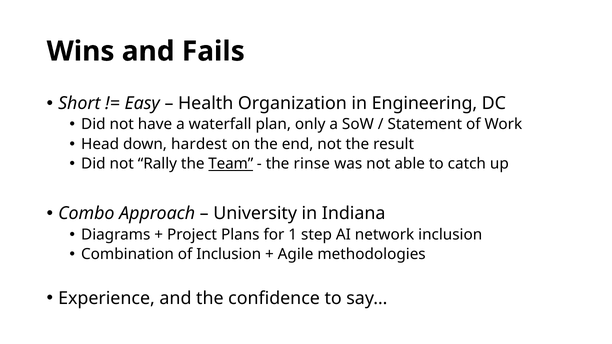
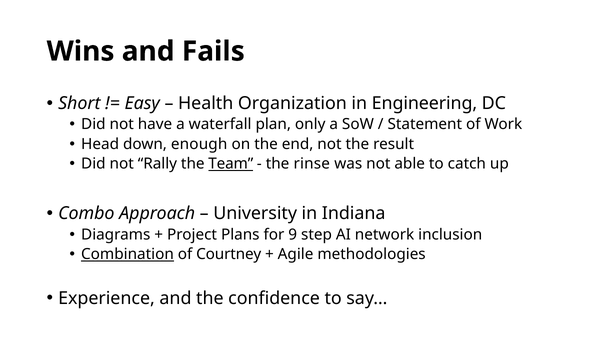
hardest: hardest -> enough
1: 1 -> 9
Combination underline: none -> present
of Inclusion: Inclusion -> Courtney
